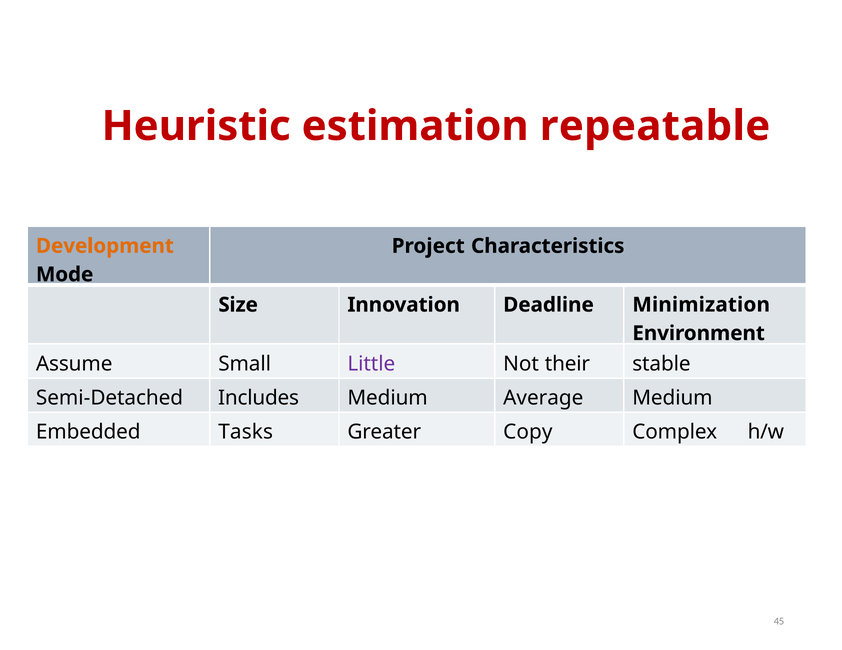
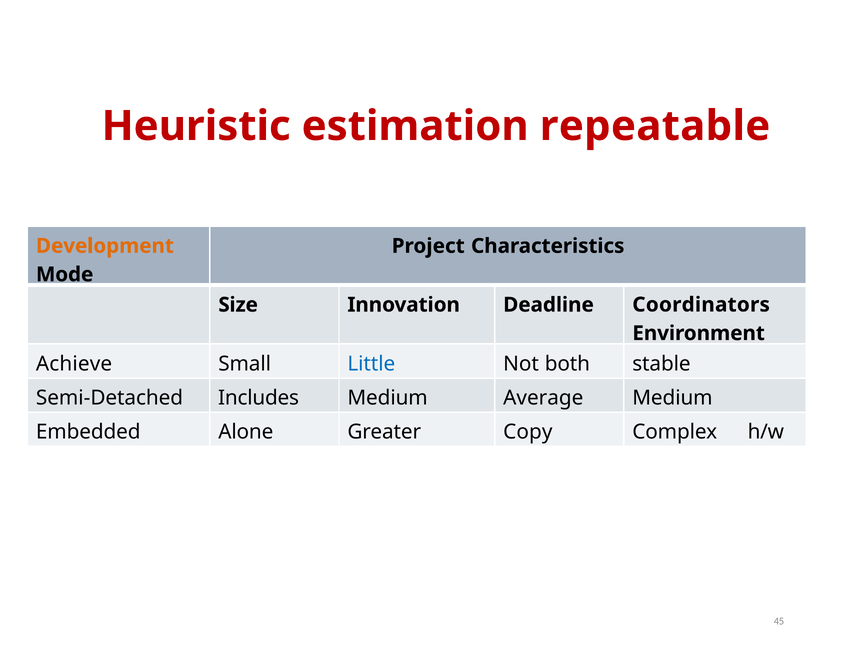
Minimization: Minimization -> Coordinators
Assume: Assume -> Achieve
Little colour: purple -> blue
their: their -> both
Tasks: Tasks -> Alone
